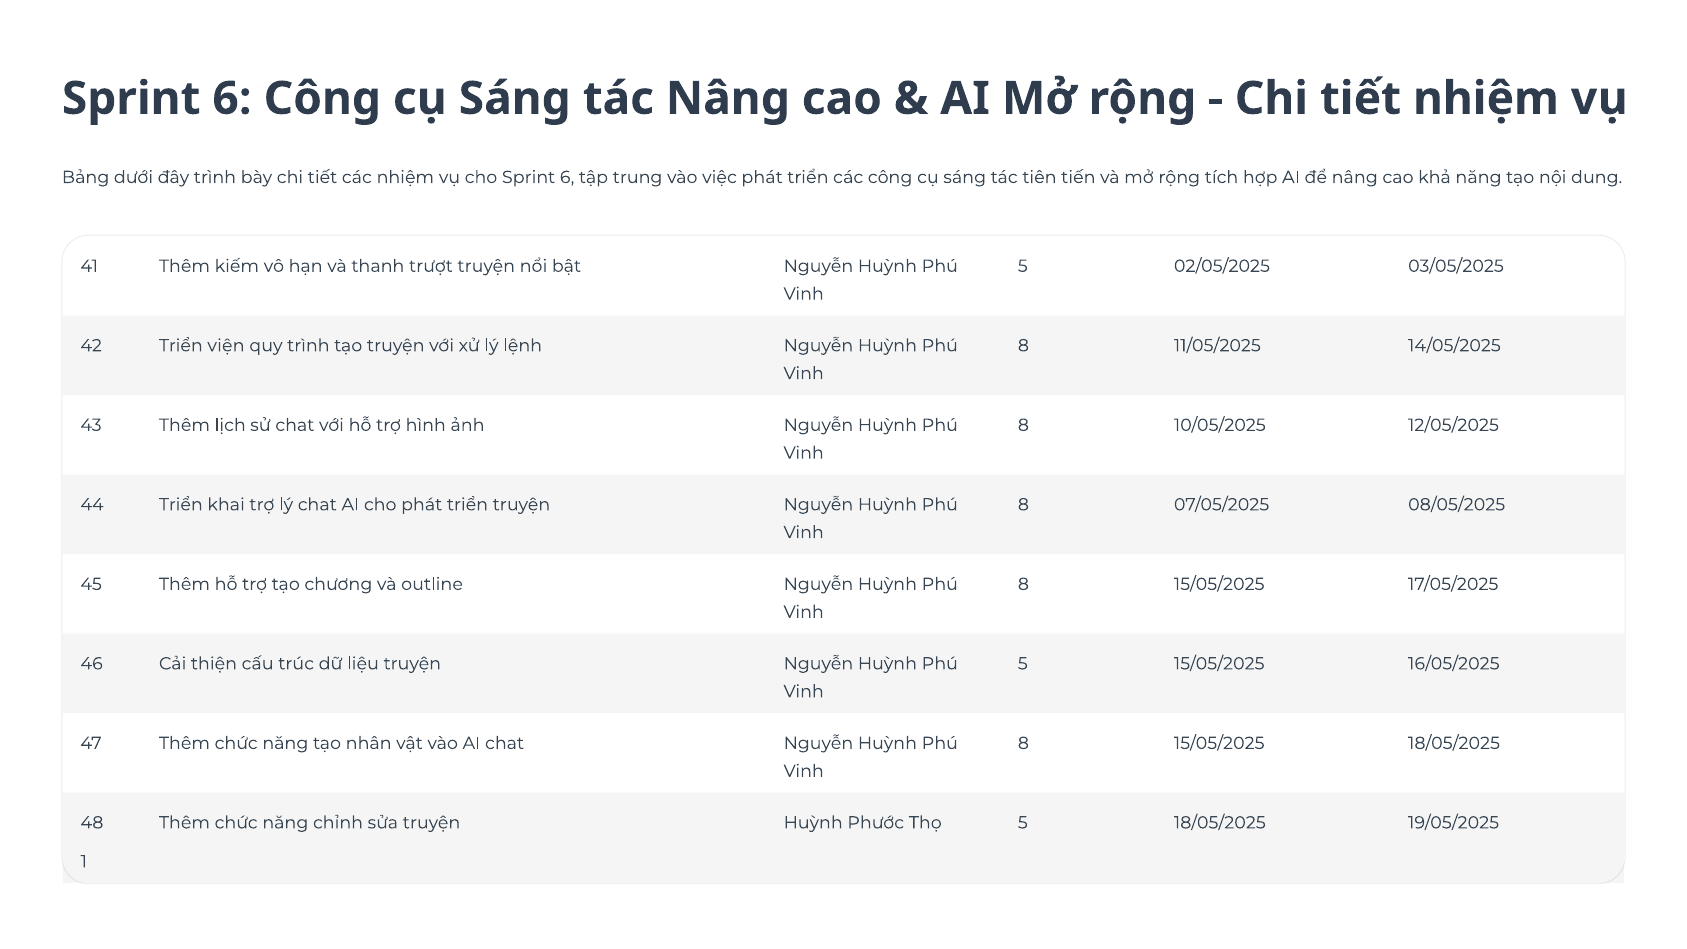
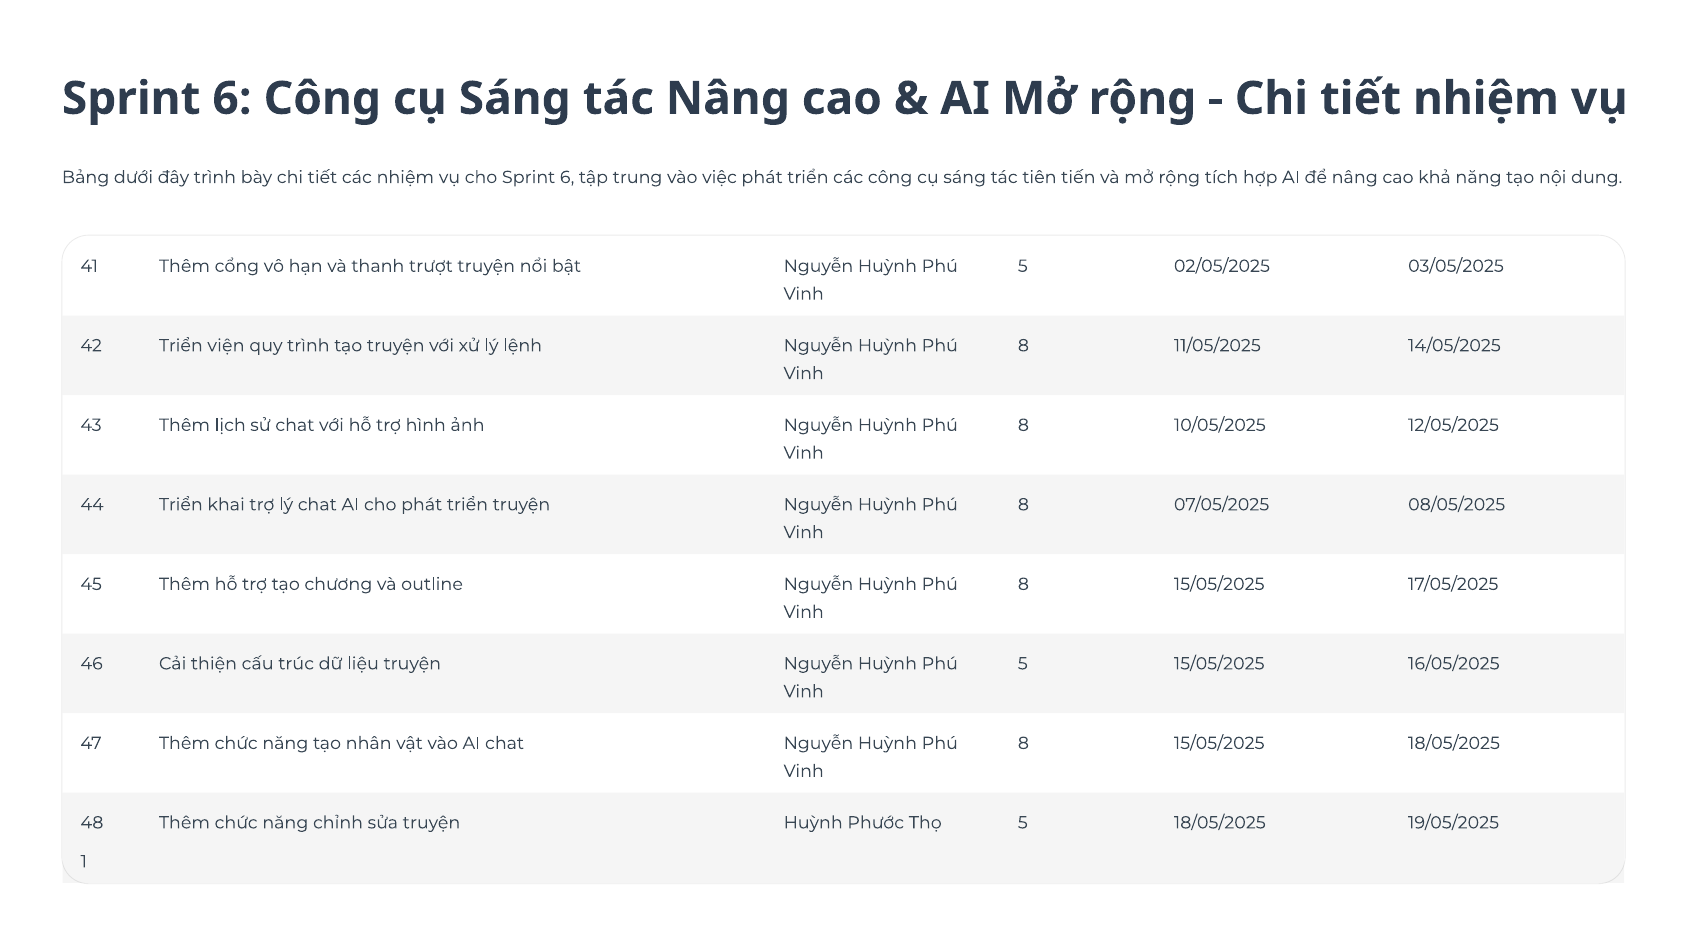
kiếm: kiếm -> cổng
